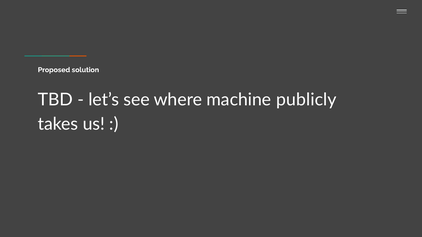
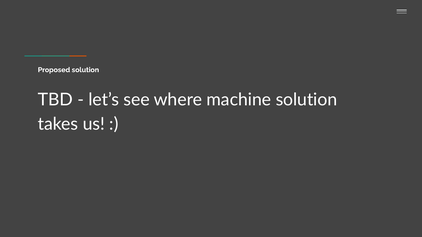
machine publicly: publicly -> solution
